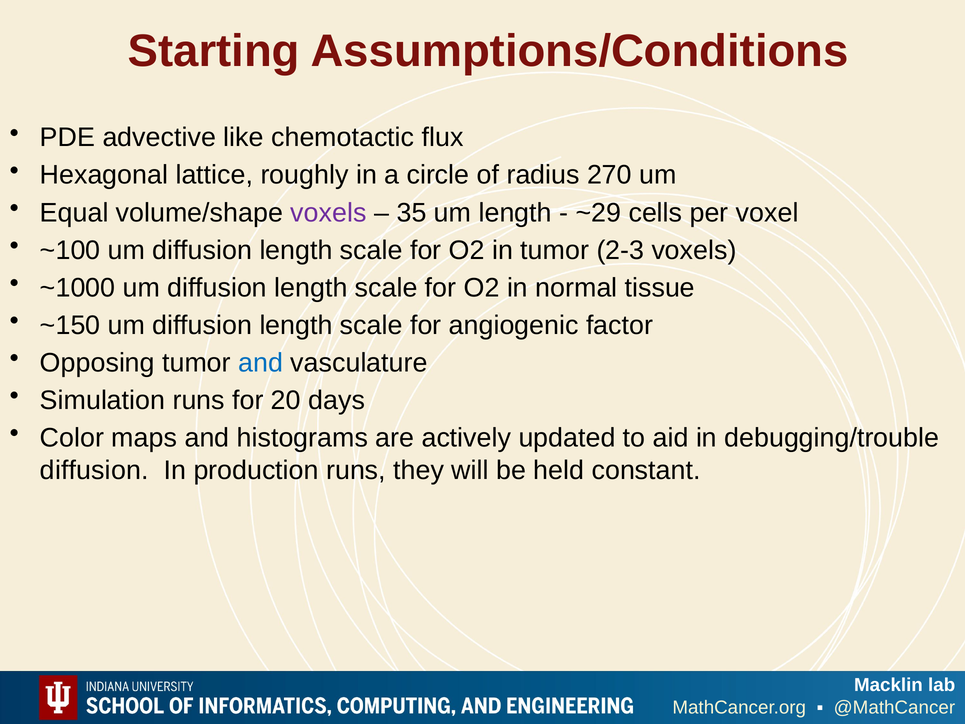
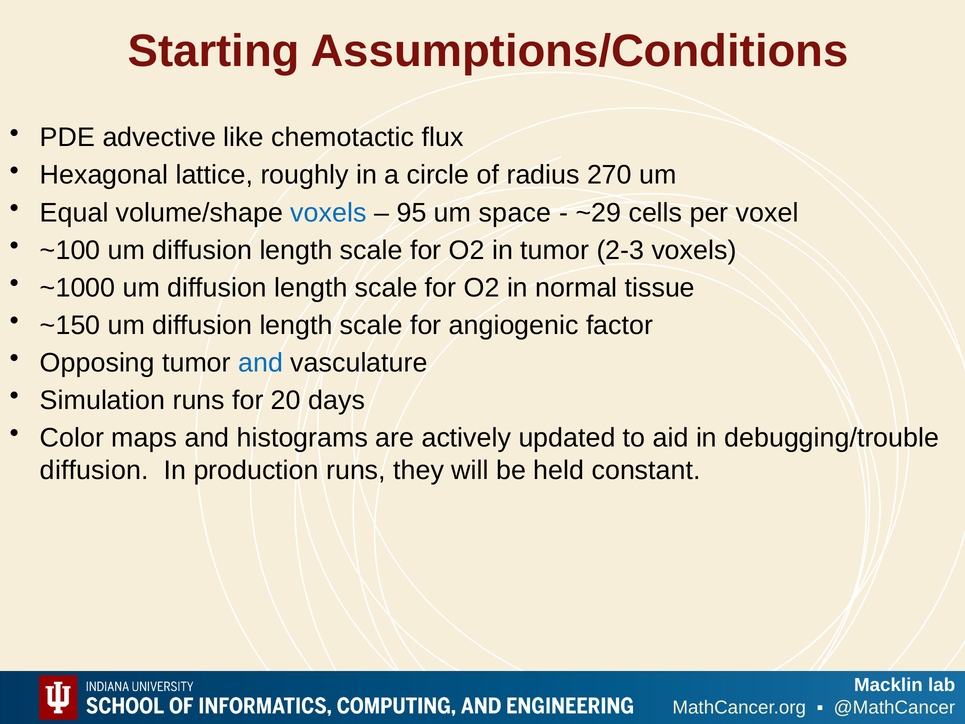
voxels at (328, 213) colour: purple -> blue
35: 35 -> 95
um length: length -> space
